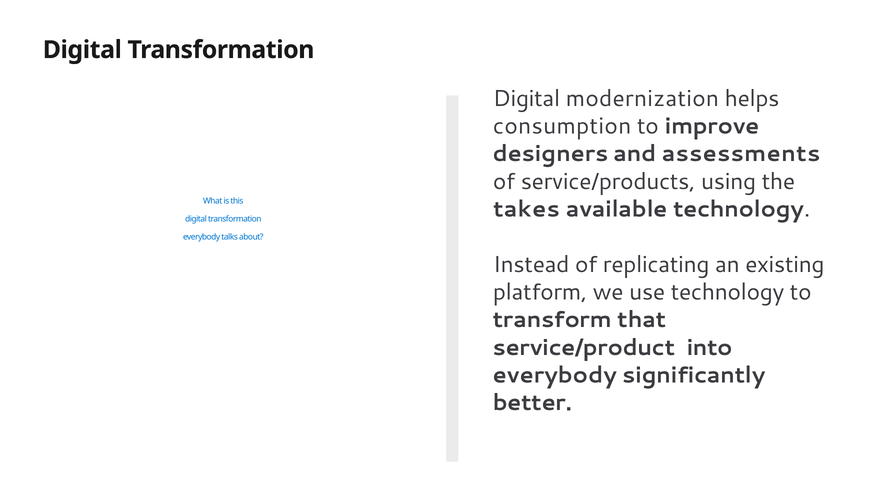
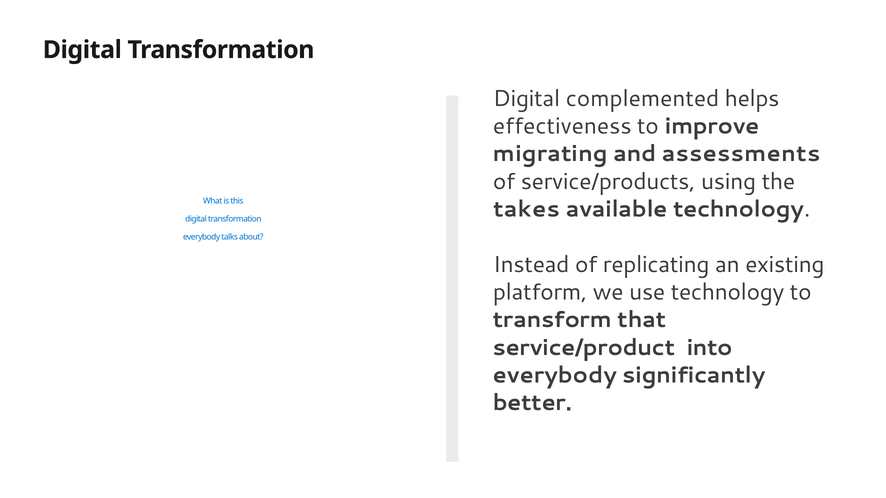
modernization: modernization -> complemented
consumption: consumption -> effectiveness
designers: designers -> migrating
